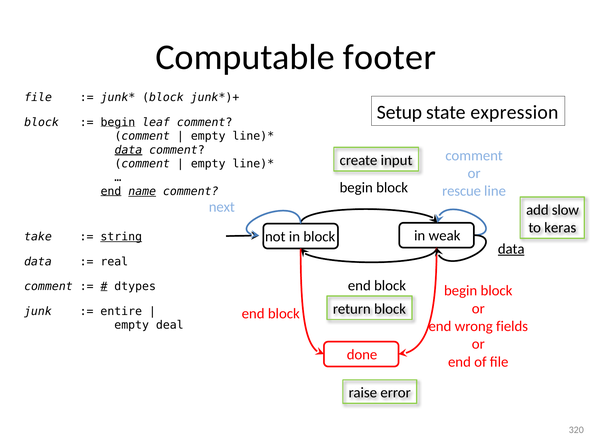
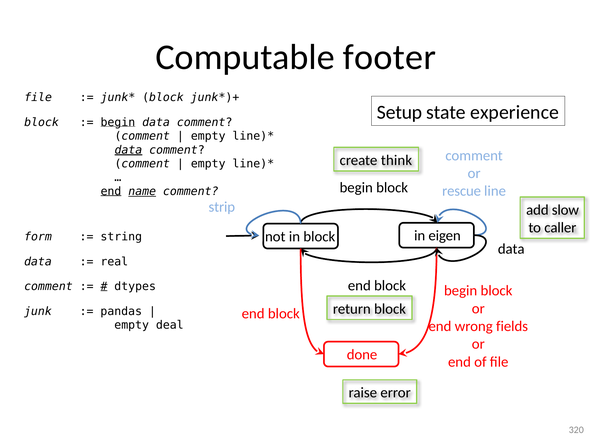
expression: expression -> experience
begin leaf: leaf -> data
input: input -> think
next: next -> strip
keras: keras -> caller
weak: weak -> eigen
take: take -> form
string underline: present -> none
data at (511, 249) underline: present -> none
entire: entire -> pandas
